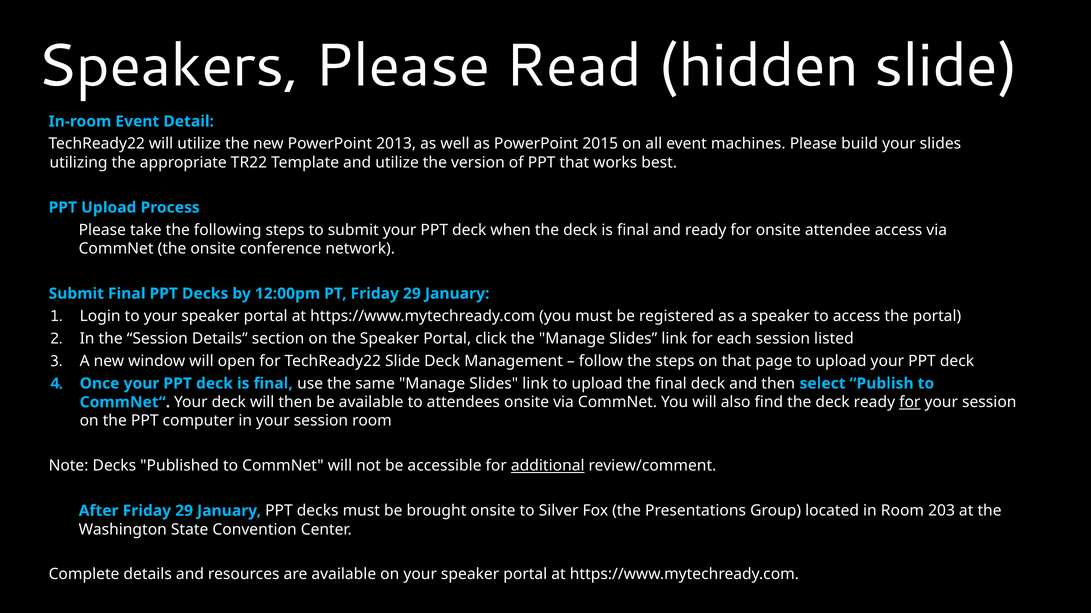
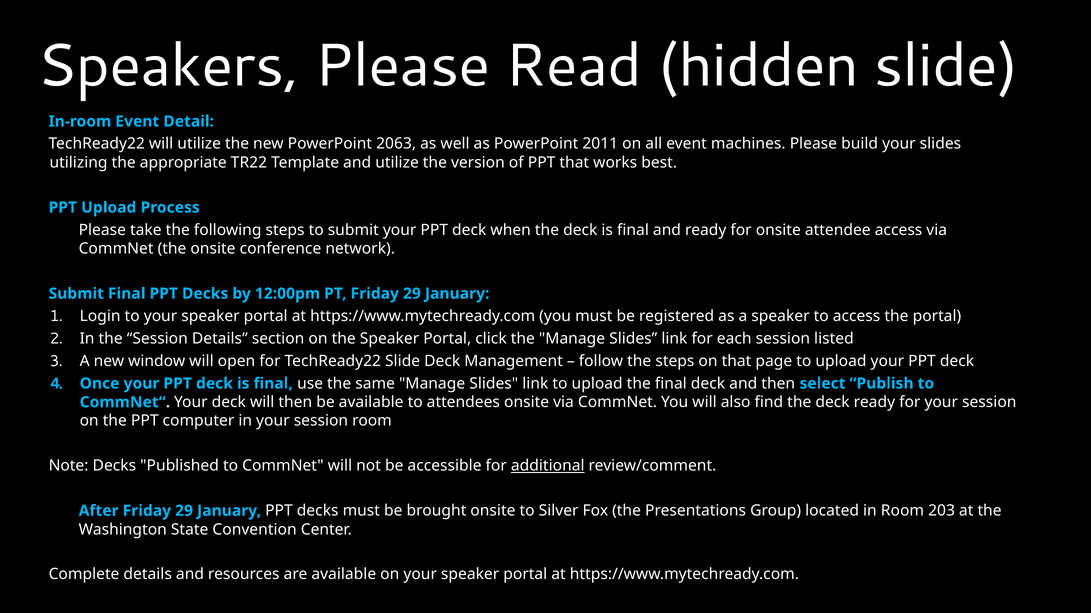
2013: 2013 -> 2063
2015: 2015 -> 2011
for at (910, 403) underline: present -> none
